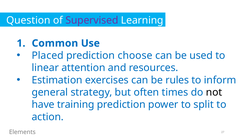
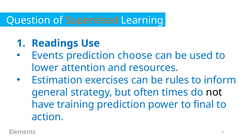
Supervised colour: purple -> orange
Common: Common -> Readings
Placed: Placed -> Events
linear: linear -> lower
split: split -> final
